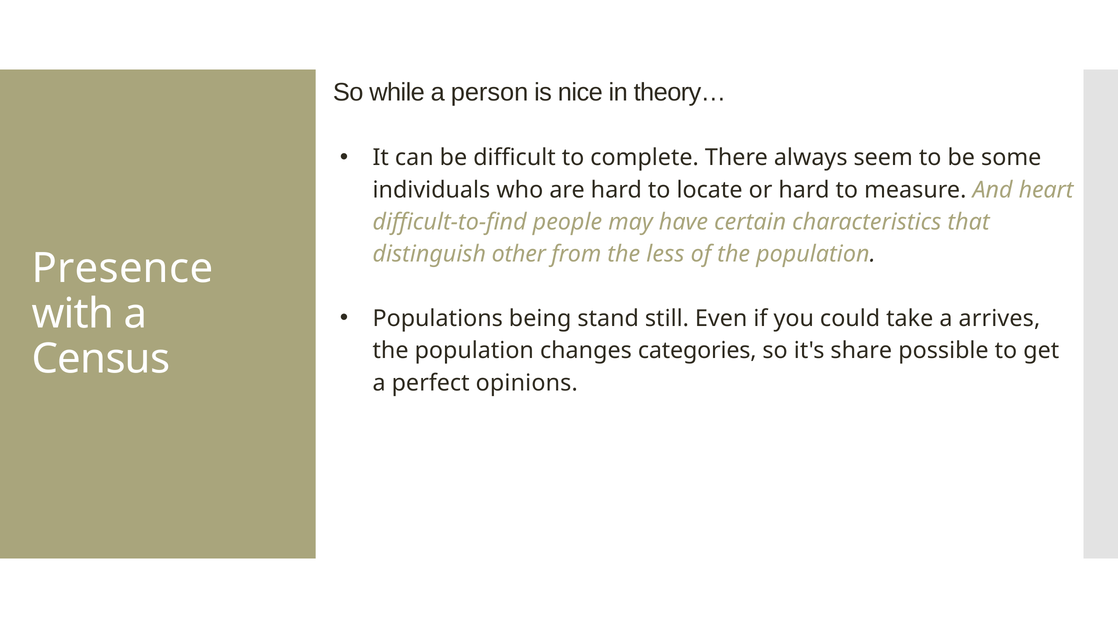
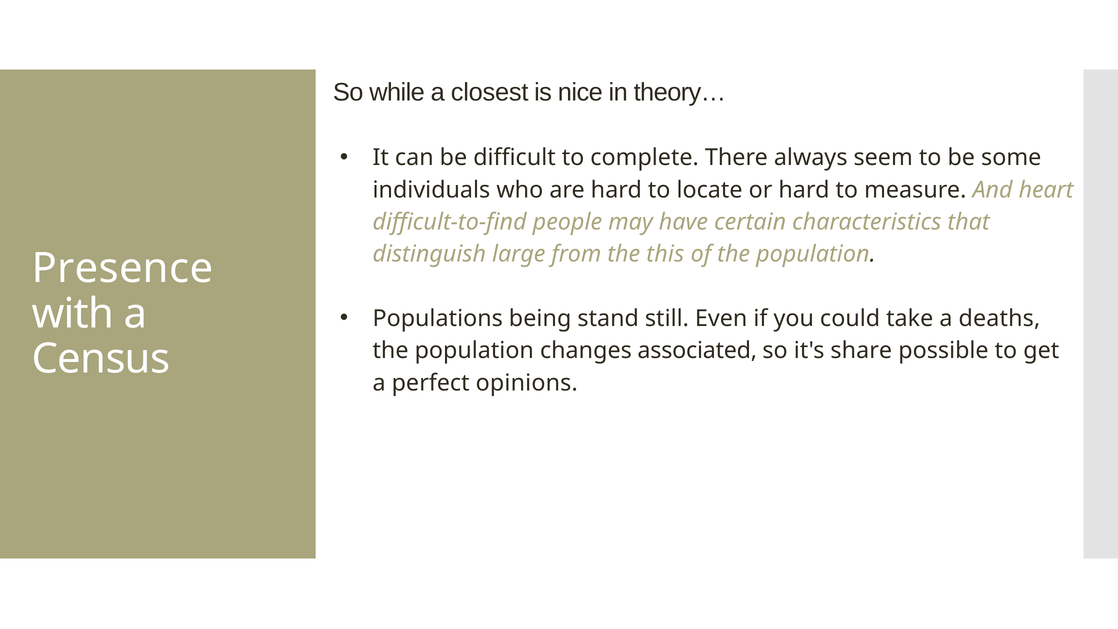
person: person -> closest
other: other -> large
less: less -> this
arrives: arrives -> deaths
categories: categories -> associated
